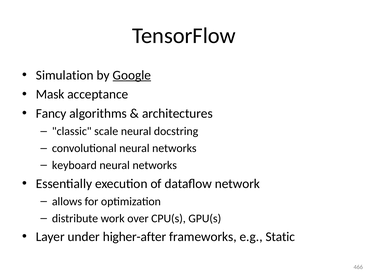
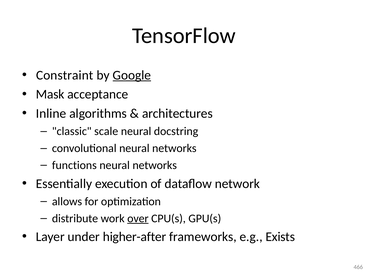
Simulation: Simulation -> Constraint
Fancy: Fancy -> Inline
keyboard: keyboard -> functions
over underline: none -> present
Static: Static -> Exists
